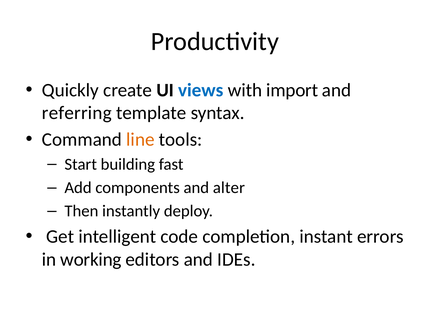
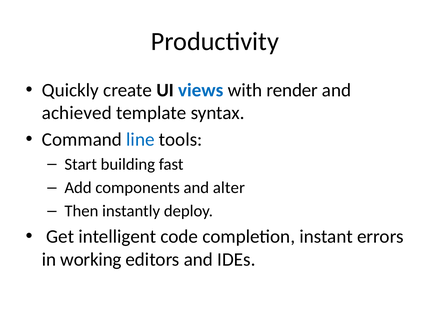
import: import -> render
referring: referring -> achieved
line colour: orange -> blue
